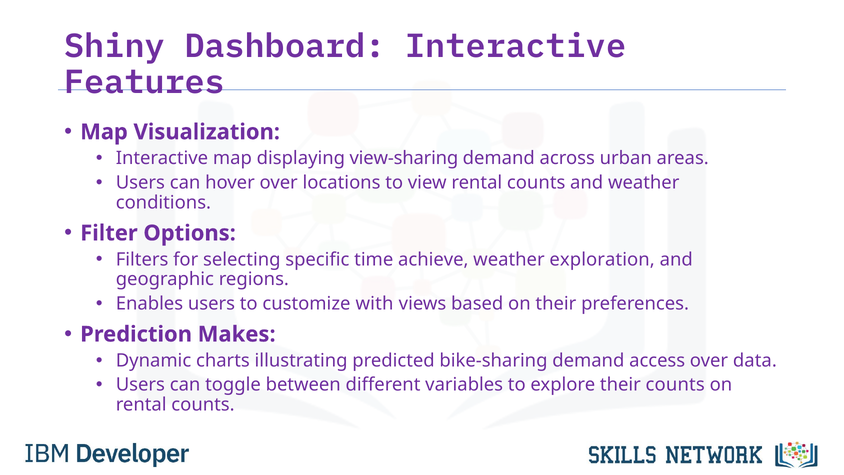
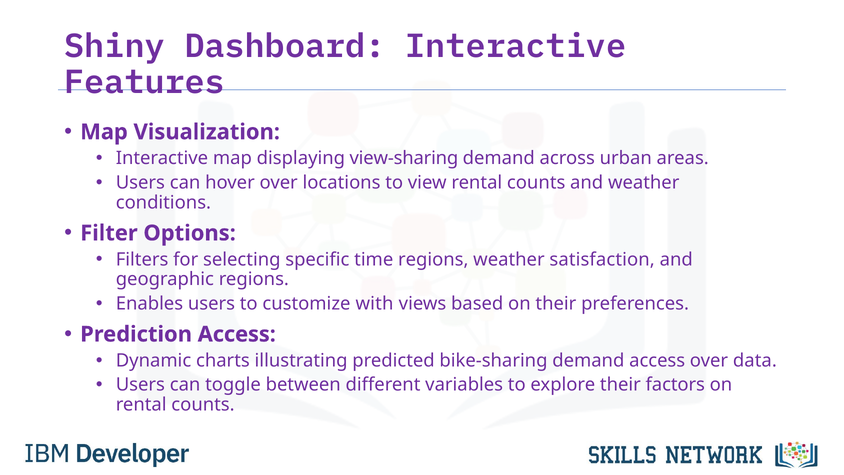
time achieve: achieve -> regions
exploration: exploration -> satisfaction
Prediction Makes: Makes -> Access
their counts: counts -> factors
